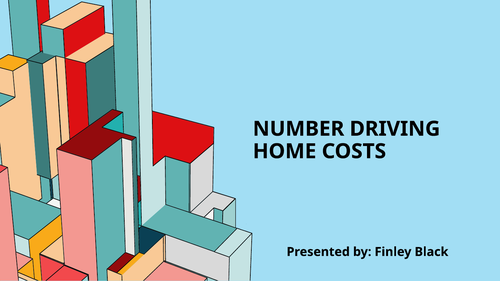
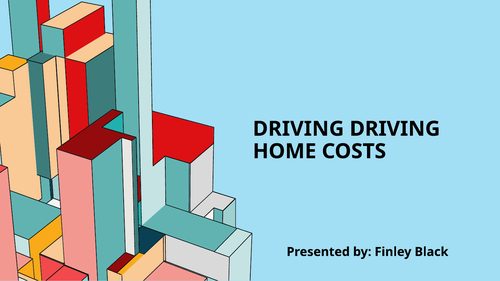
NUMBER at (299, 129): NUMBER -> DRIVING
